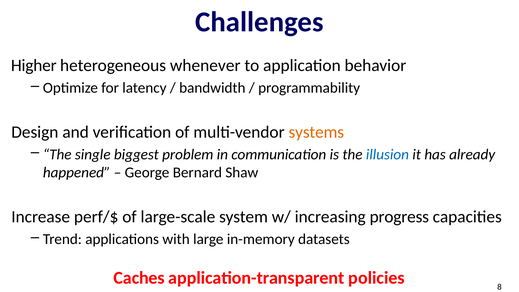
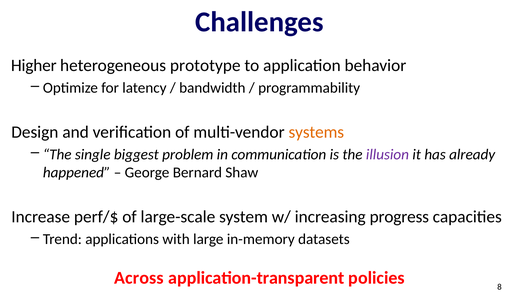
whenever: whenever -> prototype
illusion colour: blue -> purple
Caches: Caches -> Across
